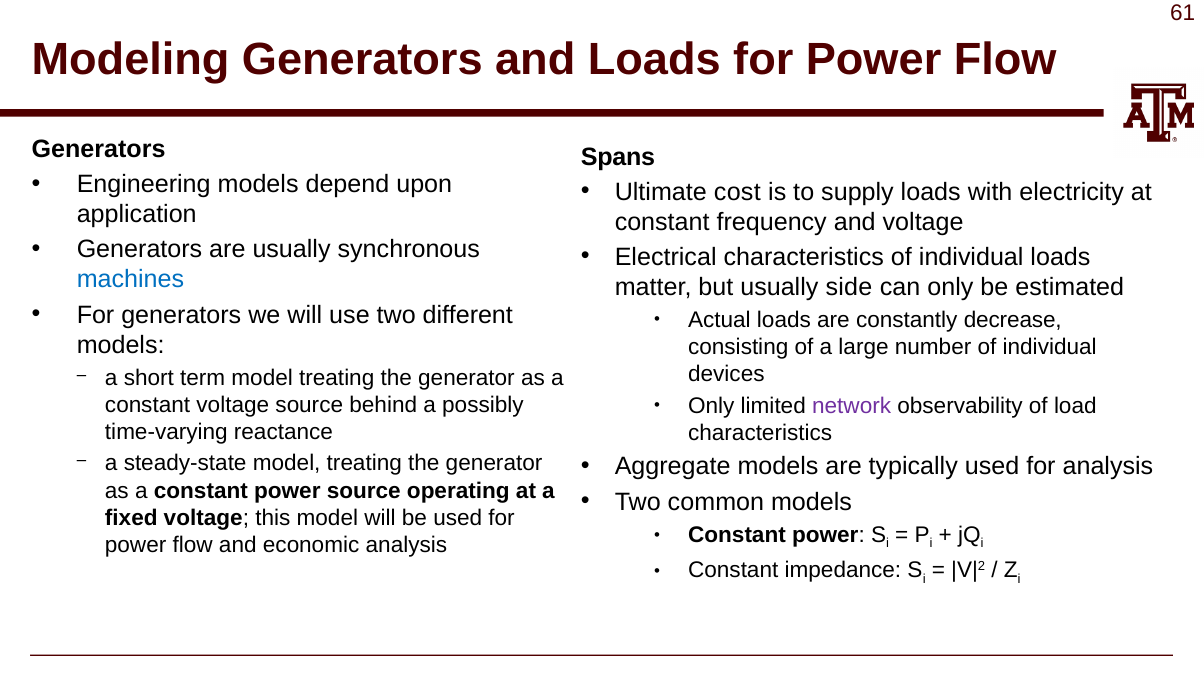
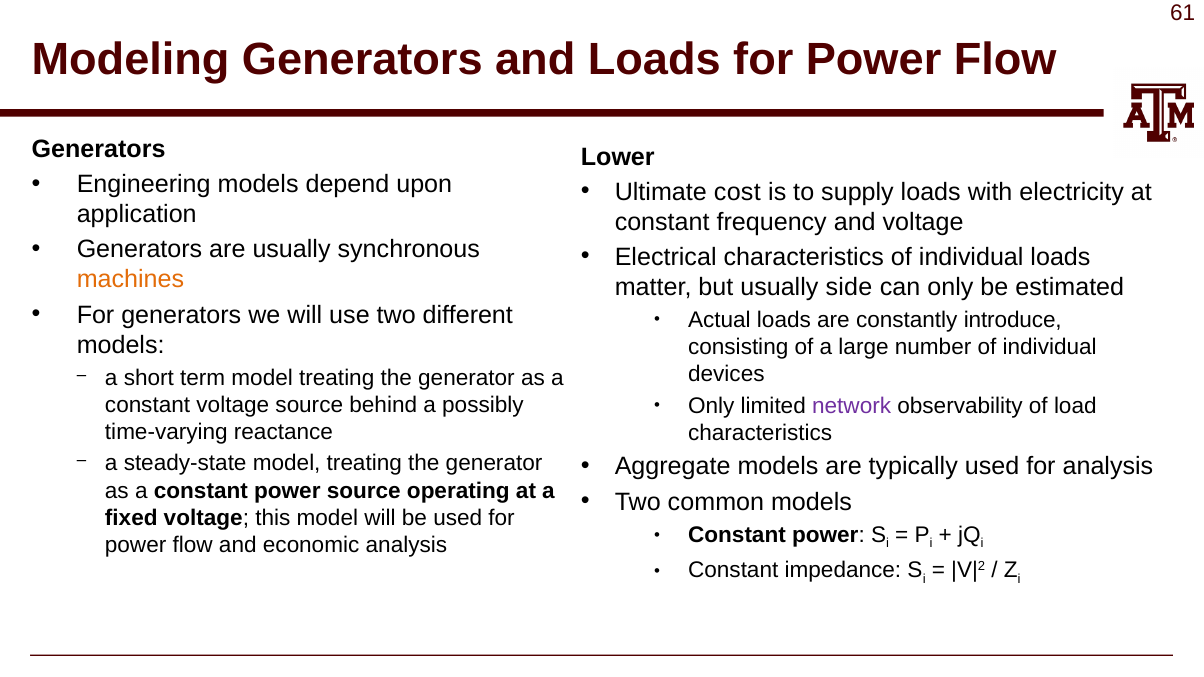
Spans: Spans -> Lower
machines colour: blue -> orange
decrease: decrease -> introduce
